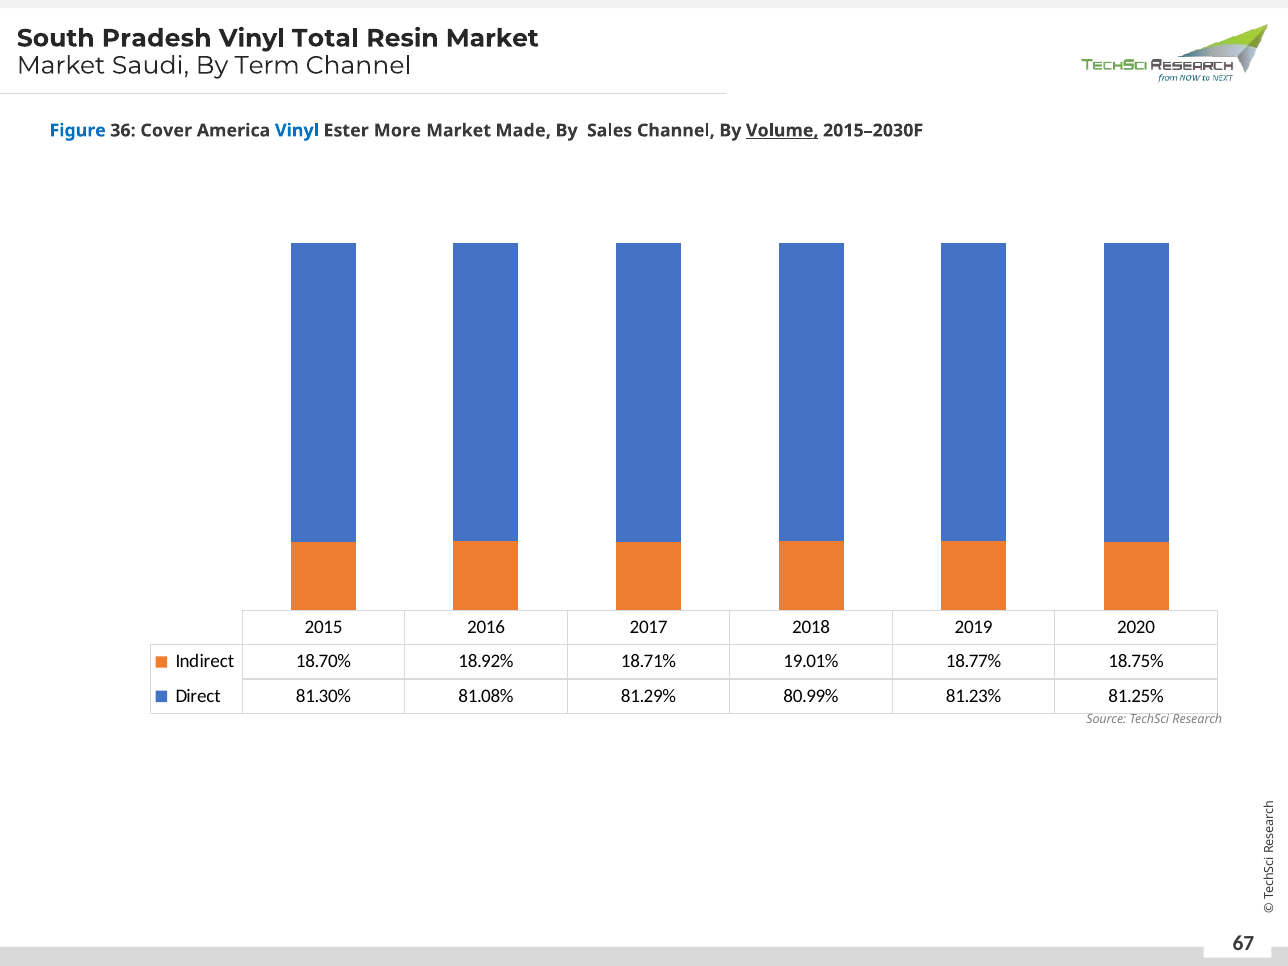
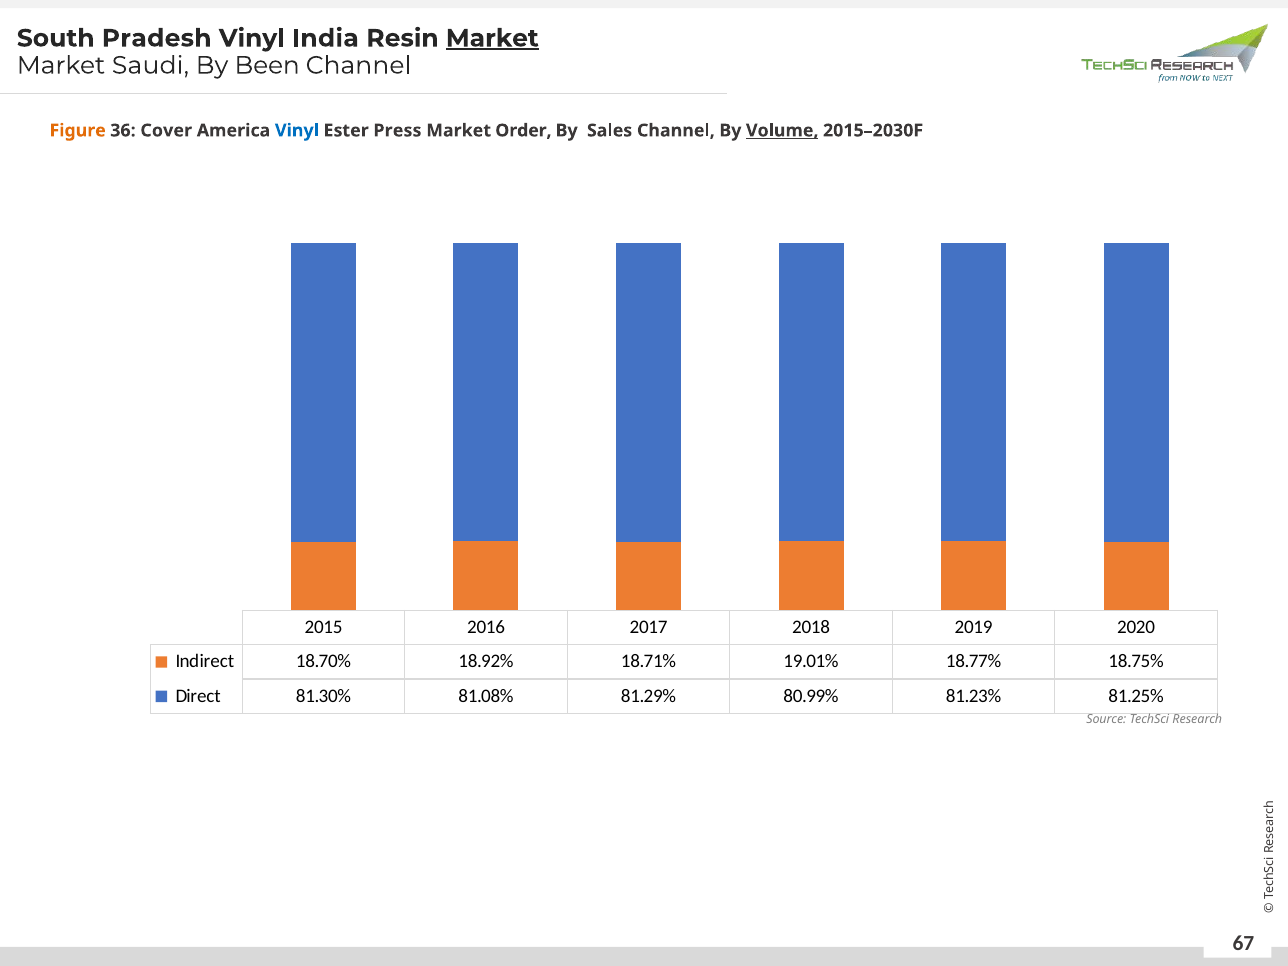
Total: Total -> India
Market at (492, 38) underline: none -> present
Term: Term -> Been
Figure colour: blue -> orange
More: More -> Press
Made: Made -> Order
